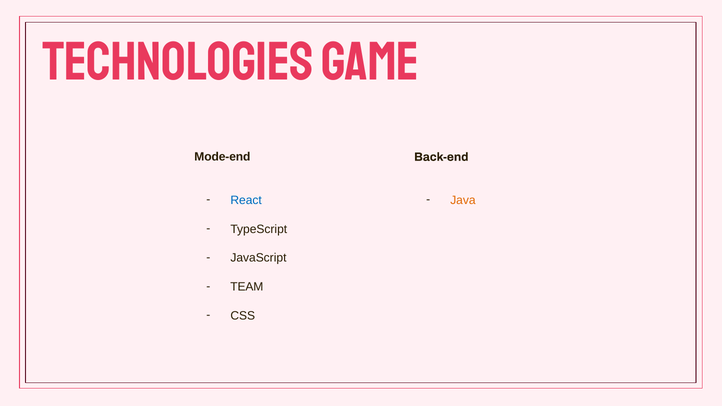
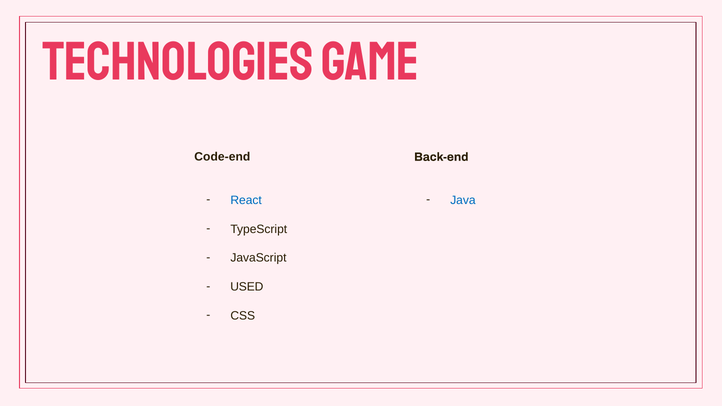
Mode-end: Mode-end -> Code-end
Java colour: orange -> blue
TEAM: TEAM -> USED
